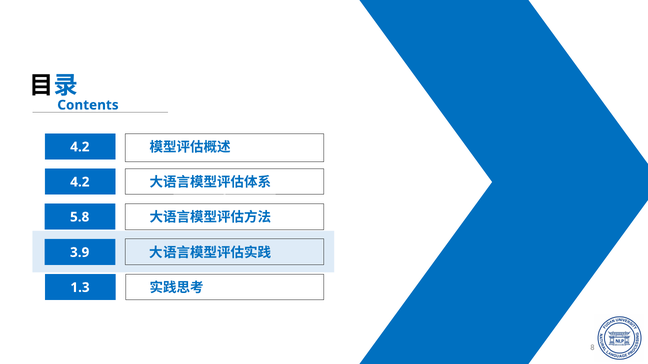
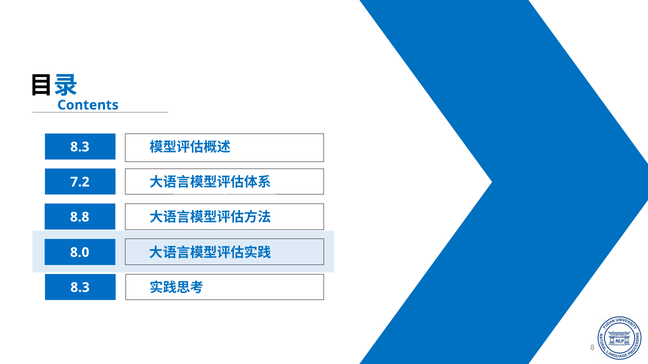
4.2 at (80, 147): 4.2 -> 8.3
4.2 at (80, 182): 4.2 -> 7.2
5.8: 5.8 -> 8.8
3.9: 3.9 -> 8.0
1.3 at (80, 288): 1.3 -> 8.3
